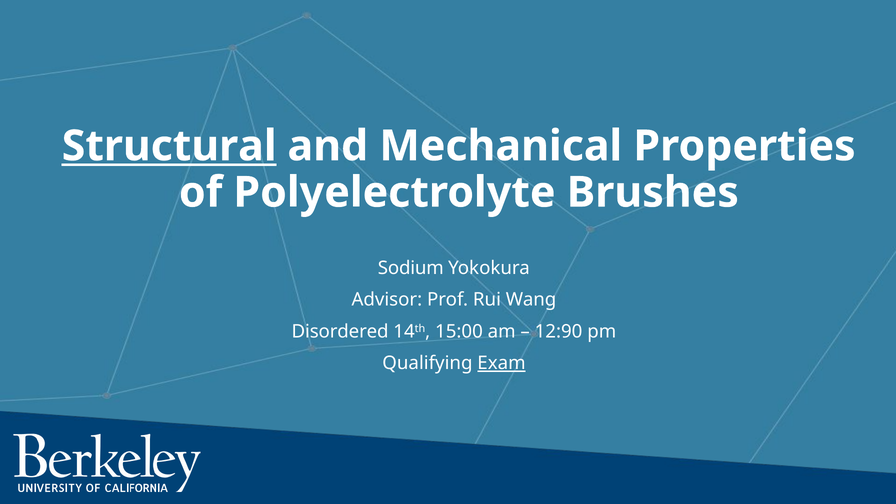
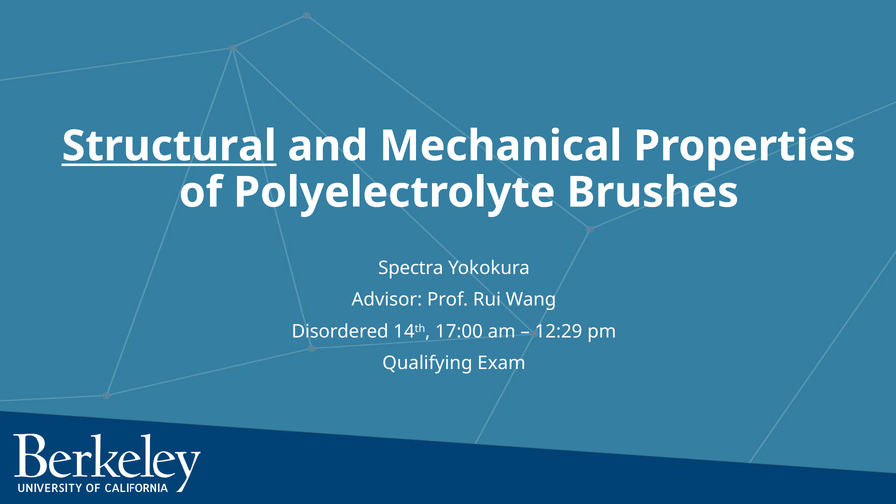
Sodium: Sodium -> Spectra
15:00: 15:00 -> 17:00
12:90: 12:90 -> 12:29
Exam underline: present -> none
